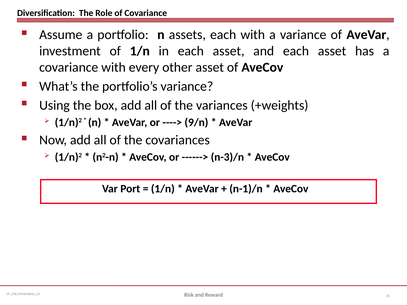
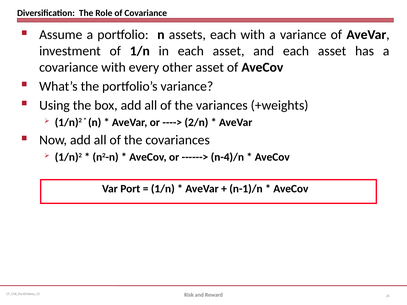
9/n: 9/n -> 2/n
n-3)/n: n-3)/n -> n-4)/n
